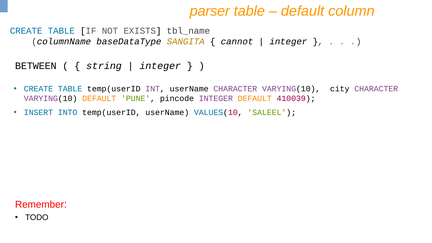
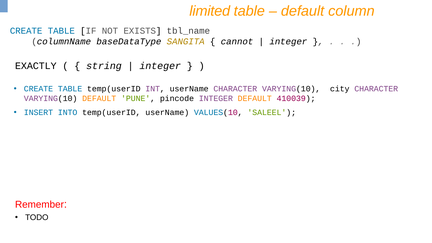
parser: parser -> limited
BETWEEN: BETWEEN -> EXACTLY
